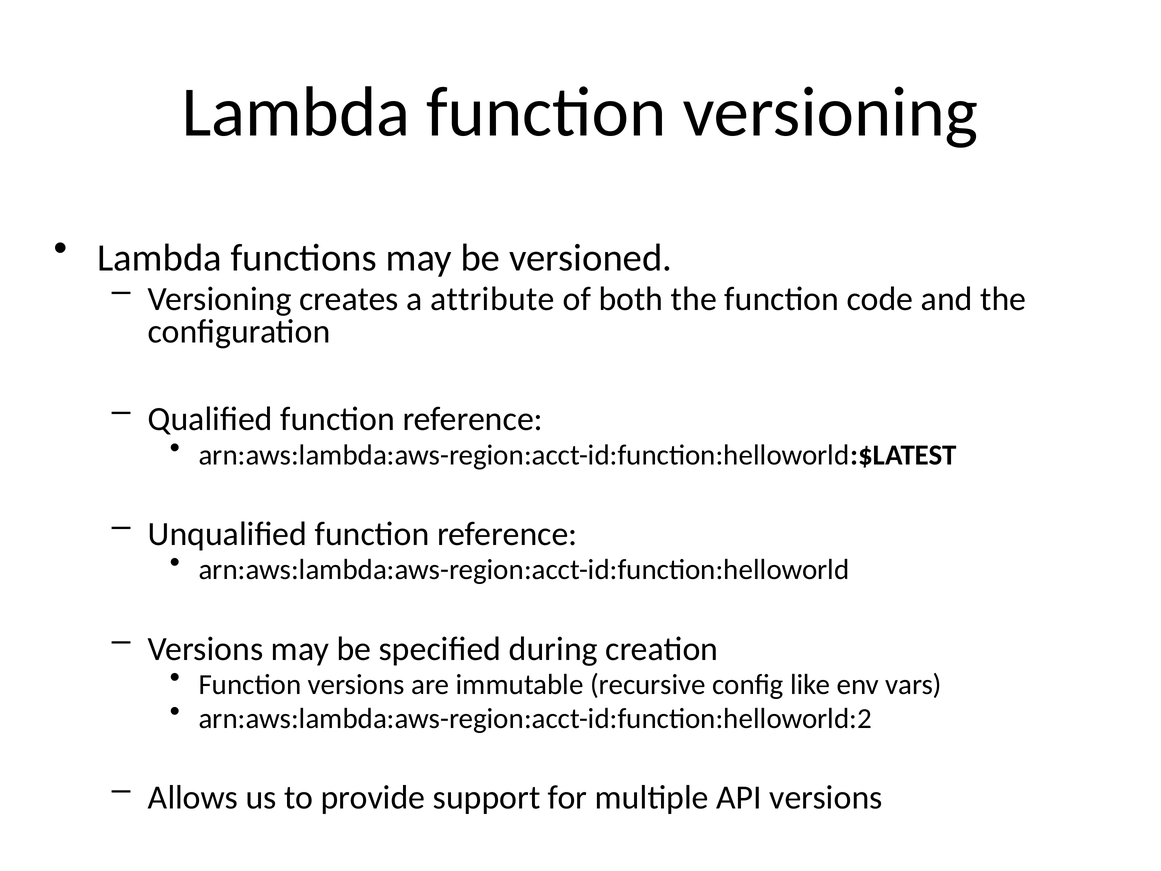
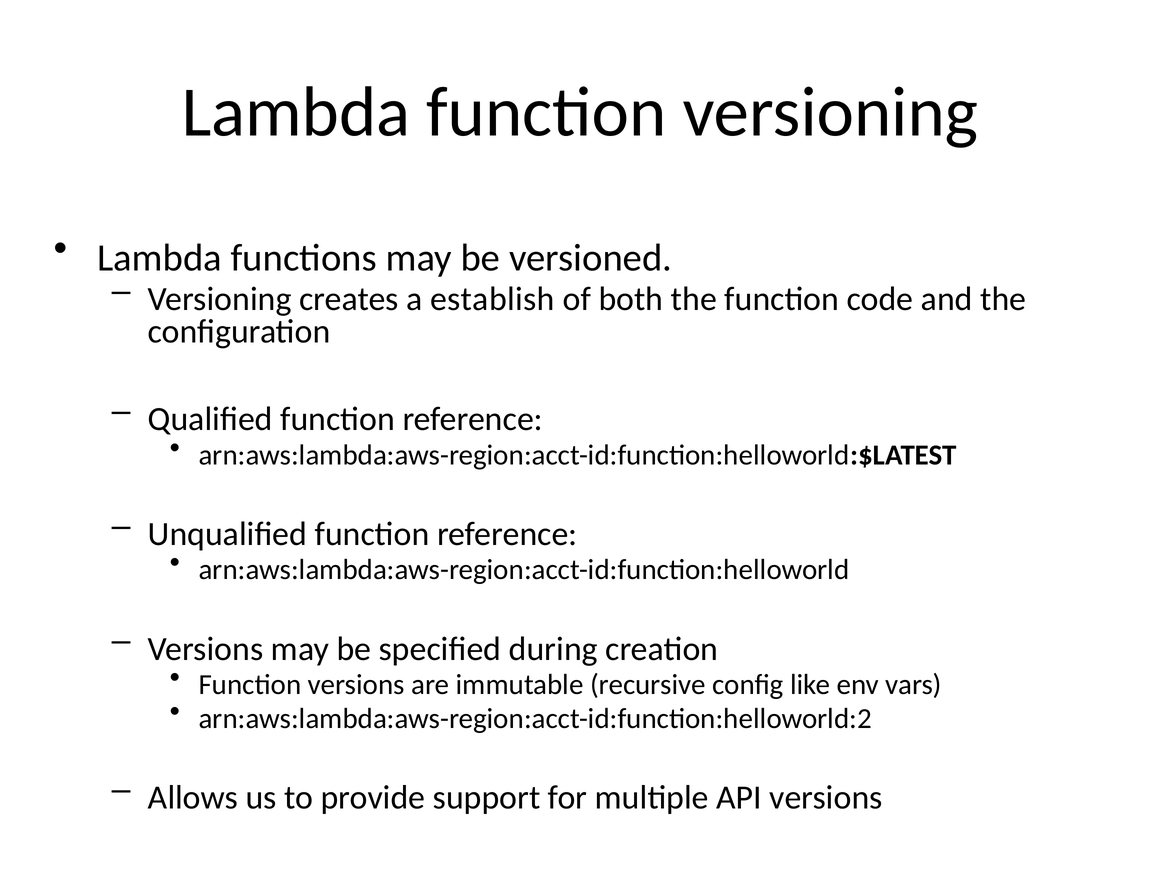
attribute: attribute -> establish
